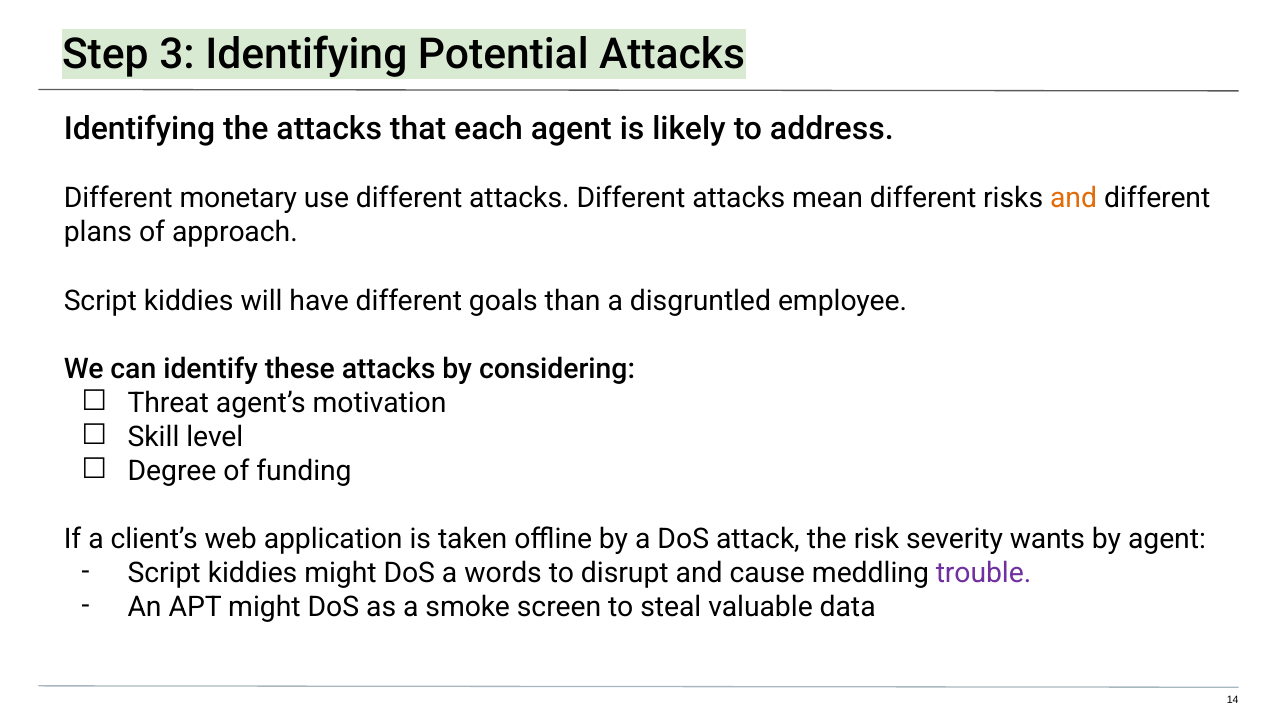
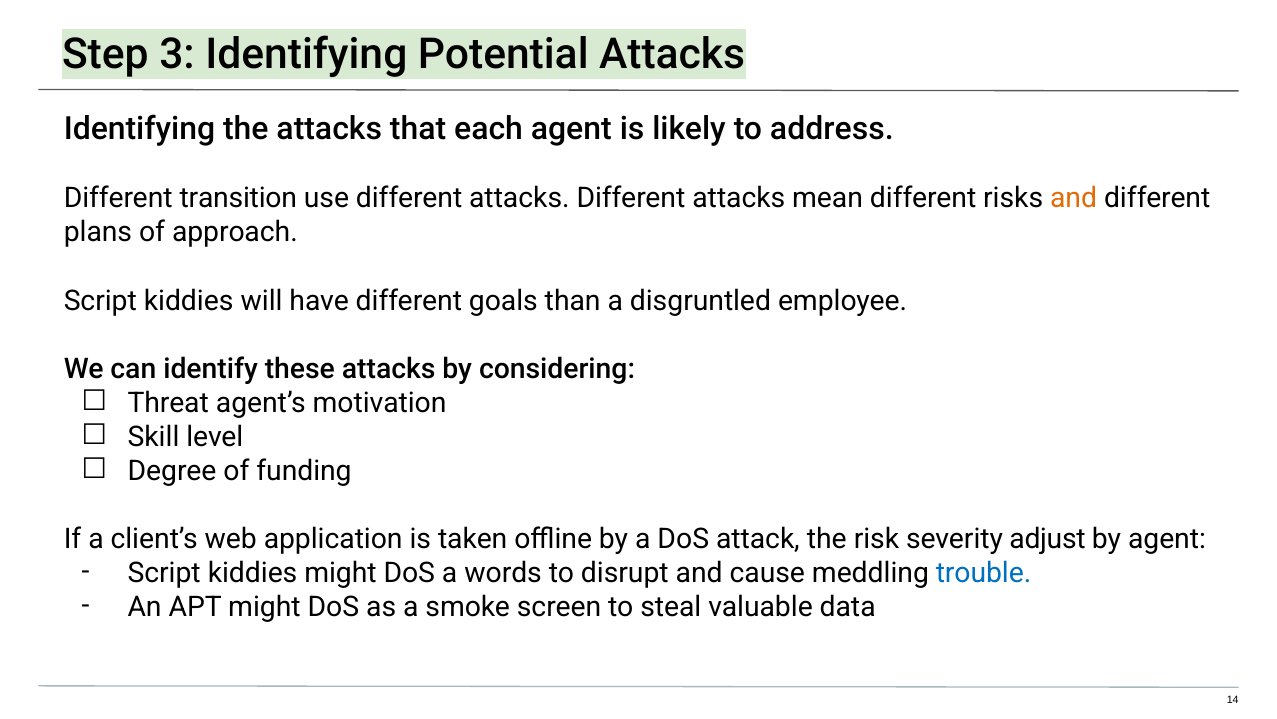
monetary: monetary -> transition
wants: wants -> adjust
trouble colour: purple -> blue
